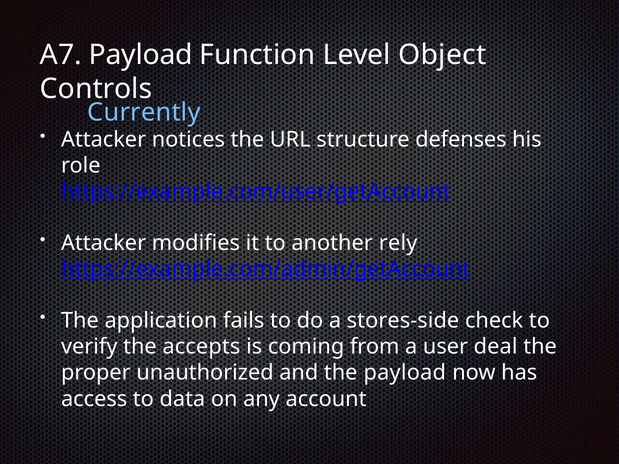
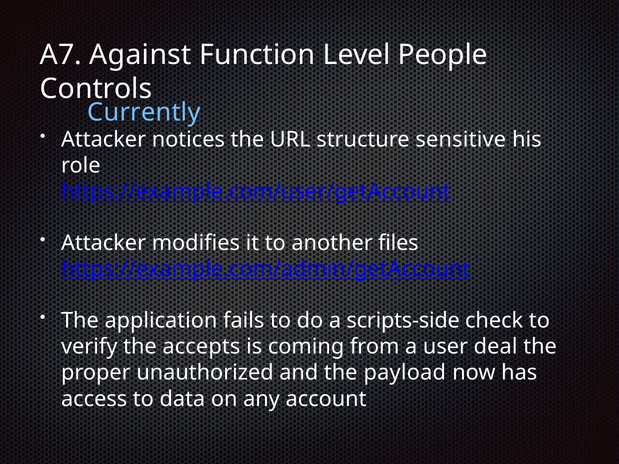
A7 Payload: Payload -> Against
Object: Object -> People
defenses: defenses -> sensitive
rely: rely -> files
stores-side: stores-side -> scripts-side
